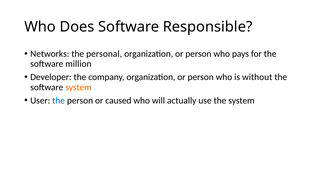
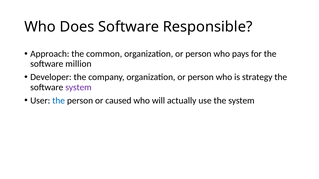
Networks: Networks -> Approach
personal: personal -> common
without: without -> strategy
system at (78, 87) colour: orange -> purple
